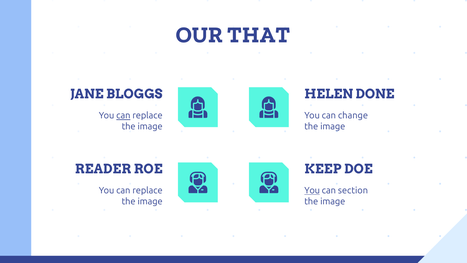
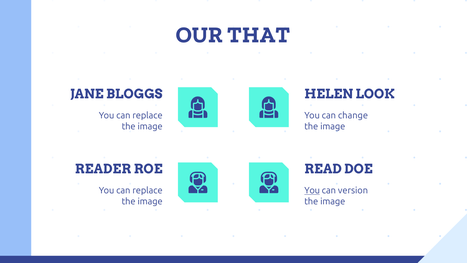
DONE: DONE -> LOOK
can at (123, 116) underline: present -> none
KEEP: KEEP -> READ
section: section -> version
